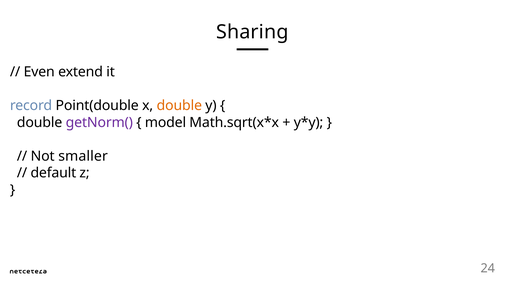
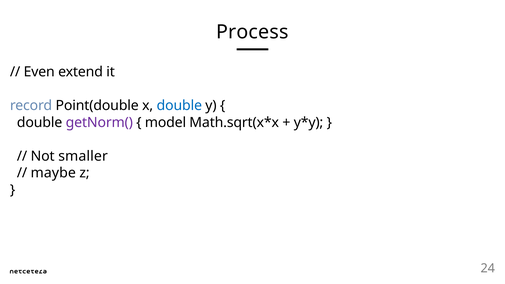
Sharing: Sharing -> Process
double at (179, 106) colour: orange -> blue
default: default -> maybe
